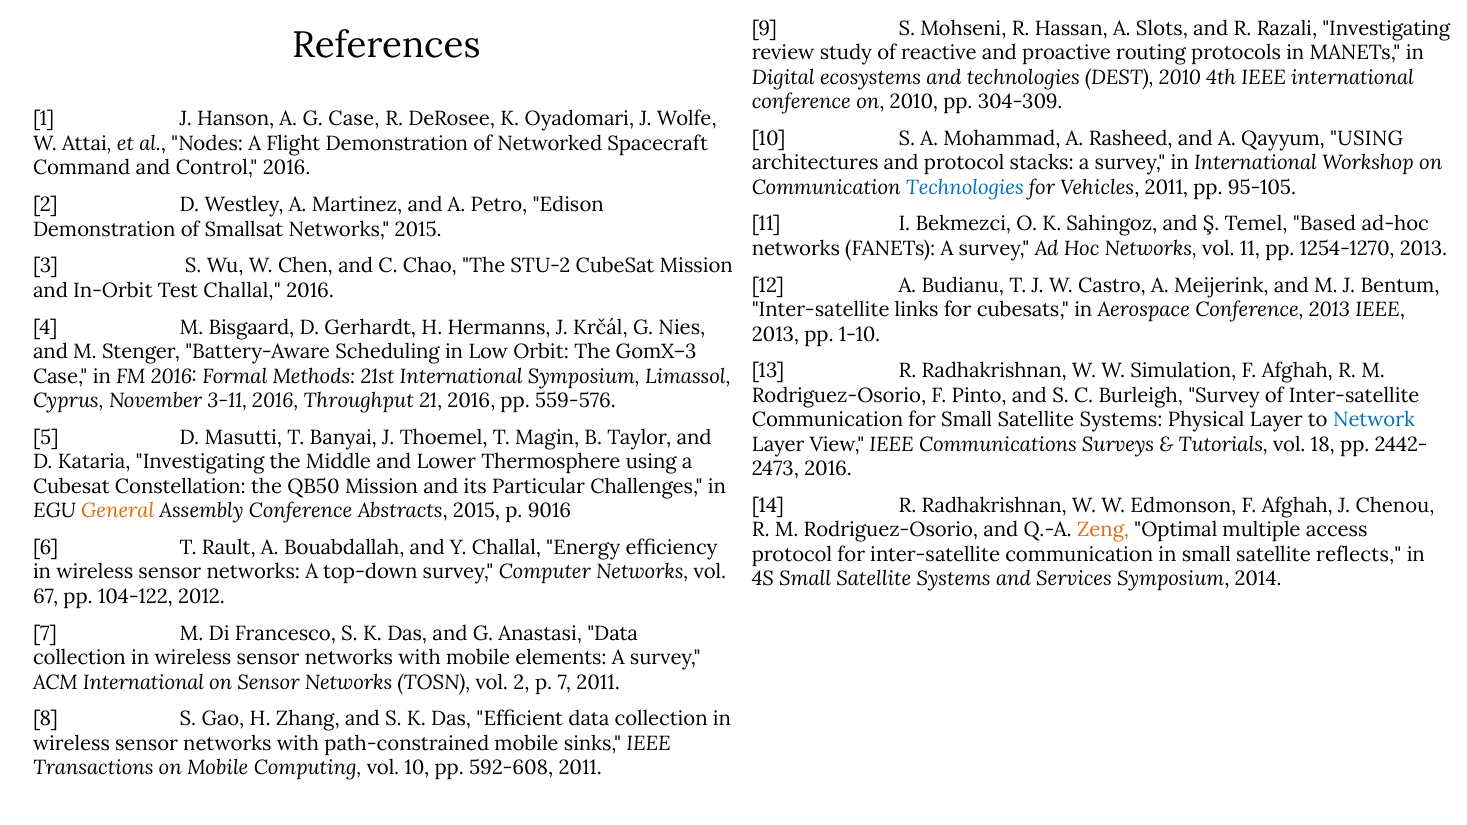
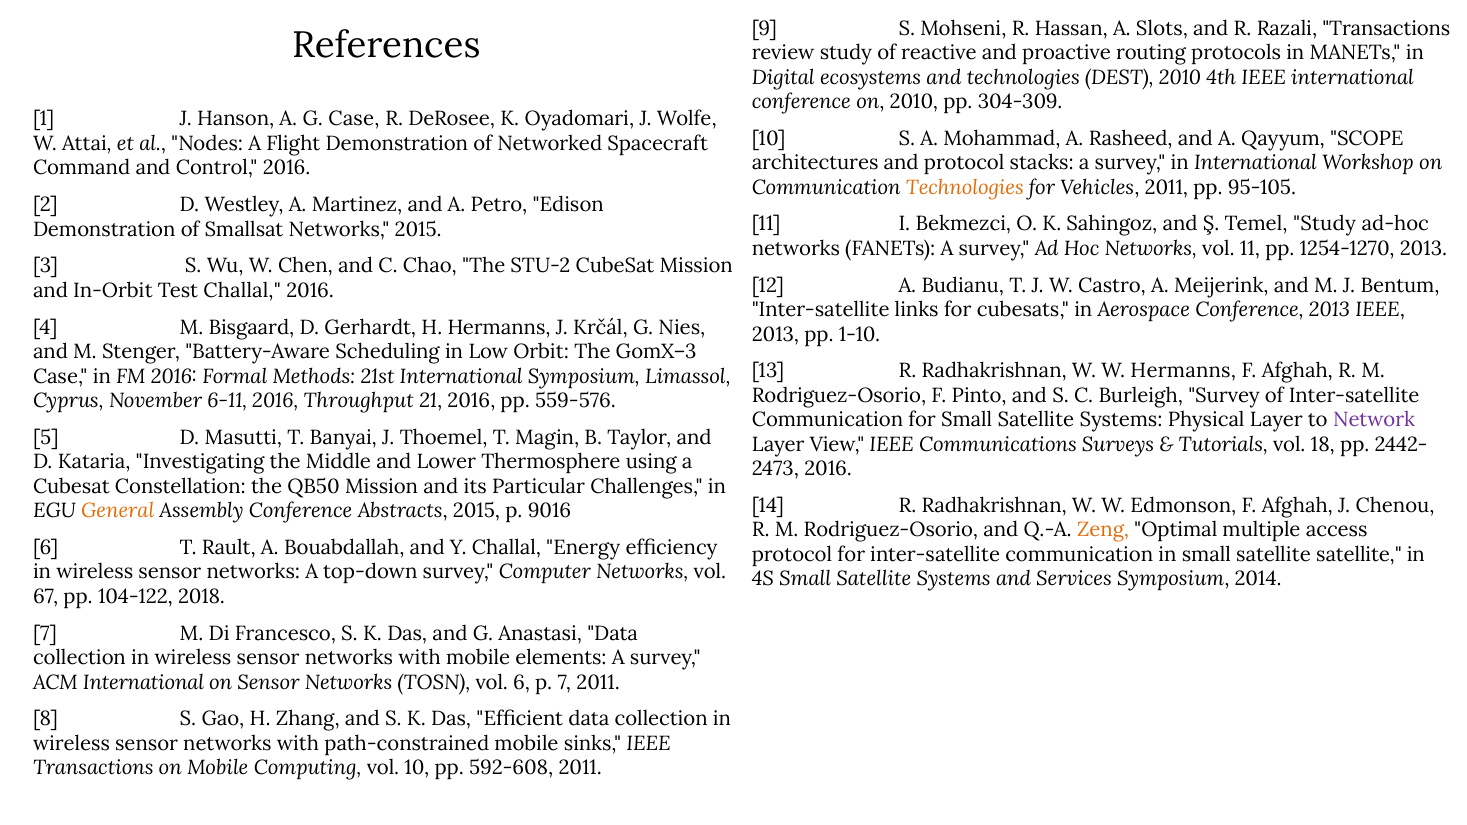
Razali Investigating: Investigating -> Transactions
Qayyum USING: USING -> SCOPE
Technologies at (965, 188) colour: blue -> orange
Temel Based: Based -> Study
W Simulation: Simulation -> Hermanns
3-11: 3-11 -> 6-11
Network colour: blue -> purple
satellite reflects: reflects -> satellite
2012: 2012 -> 2018
vol 2: 2 -> 6
